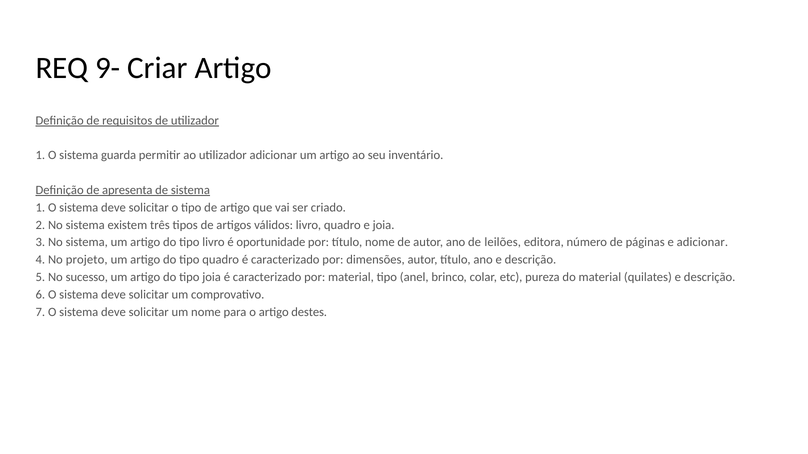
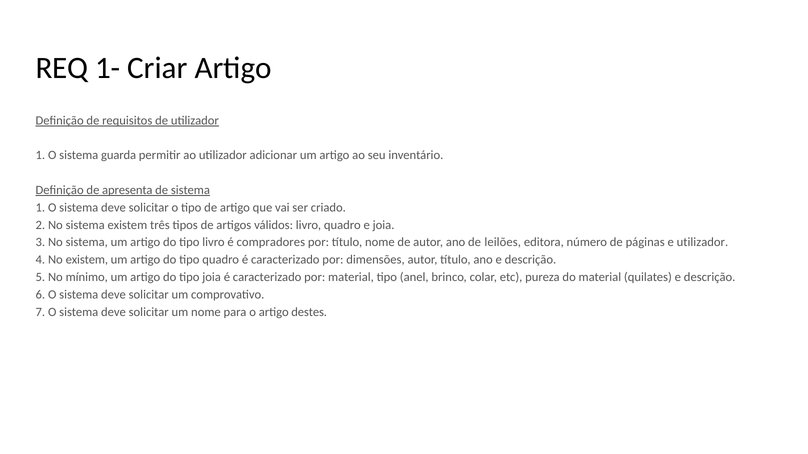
9-: 9- -> 1-
oportunidade: oportunidade -> compradores
e adicionar: adicionar -> utilizador
No projeto: projeto -> existem
sucesso: sucesso -> mínimo
